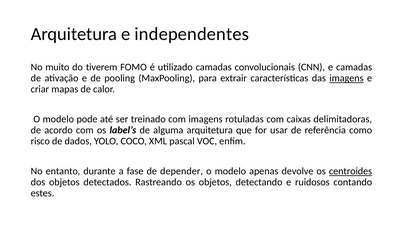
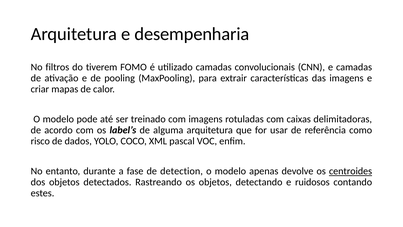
independentes: independentes -> desempenharia
muito: muito -> filtros
imagens at (346, 78) underline: present -> none
depender: depender -> detection
